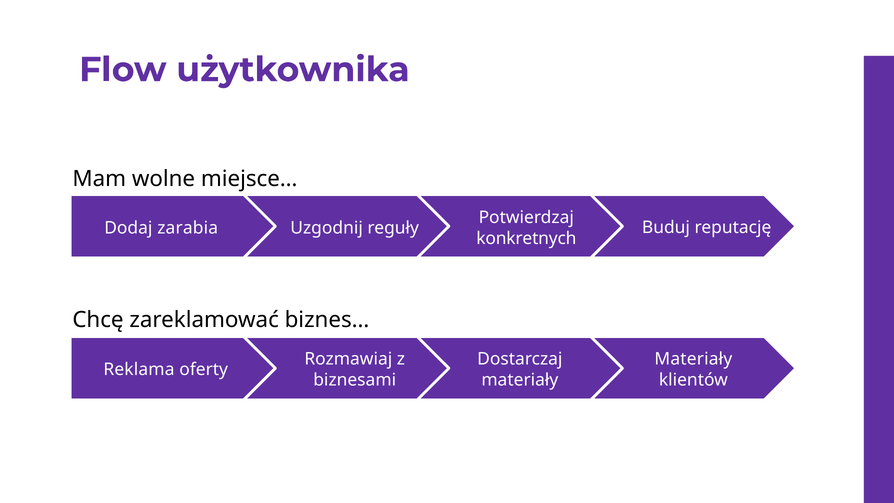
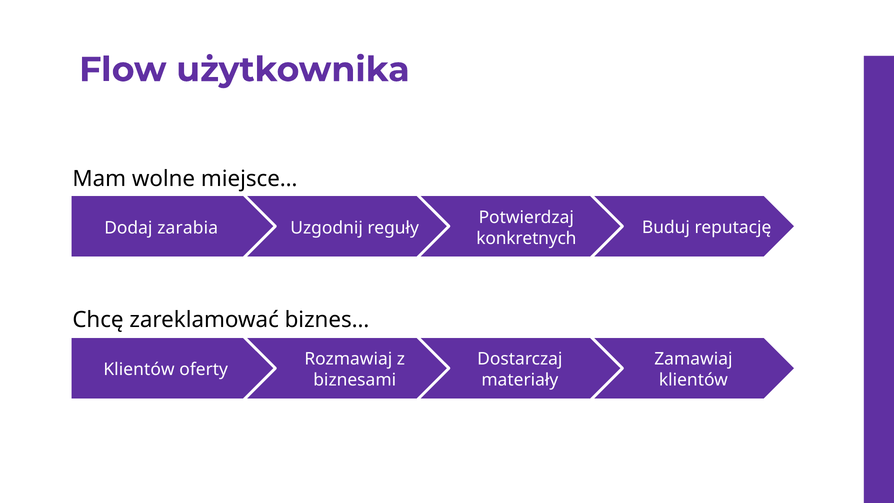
Materiały at (693, 359): Materiały -> Zamawiaj
Reklama at (139, 369): Reklama -> Klientów
